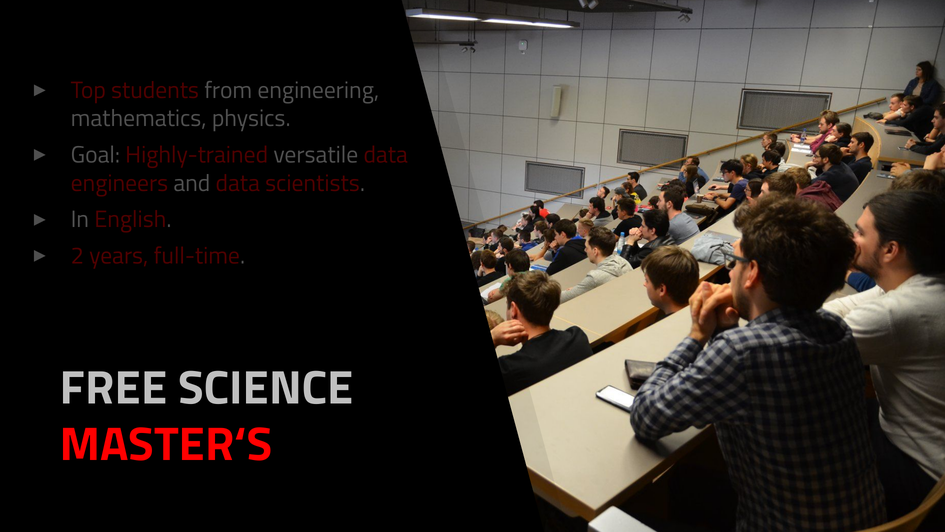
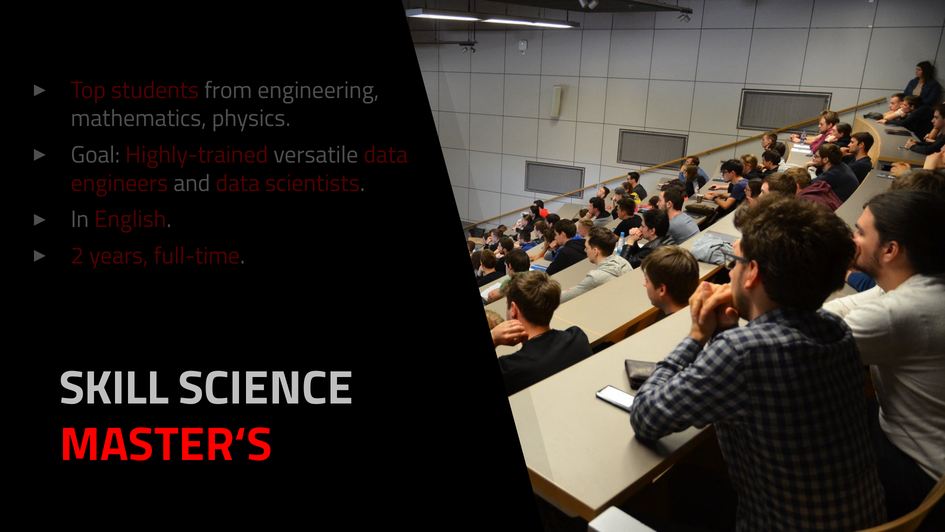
FREE: FREE -> SKILL
